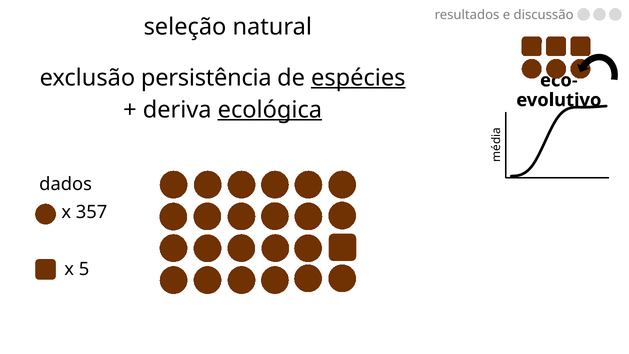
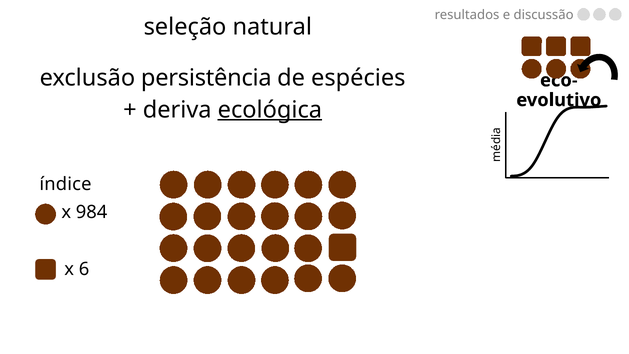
espécies underline: present -> none
dados: dados -> índice
357: 357 -> 984
5: 5 -> 6
